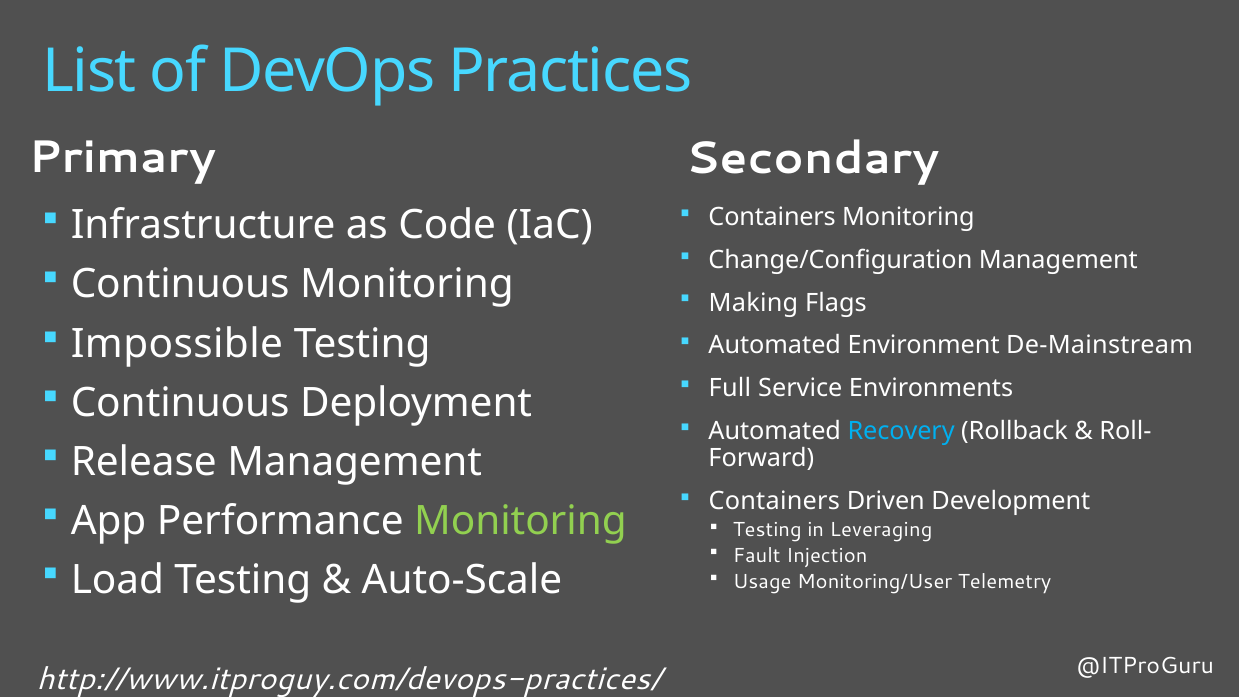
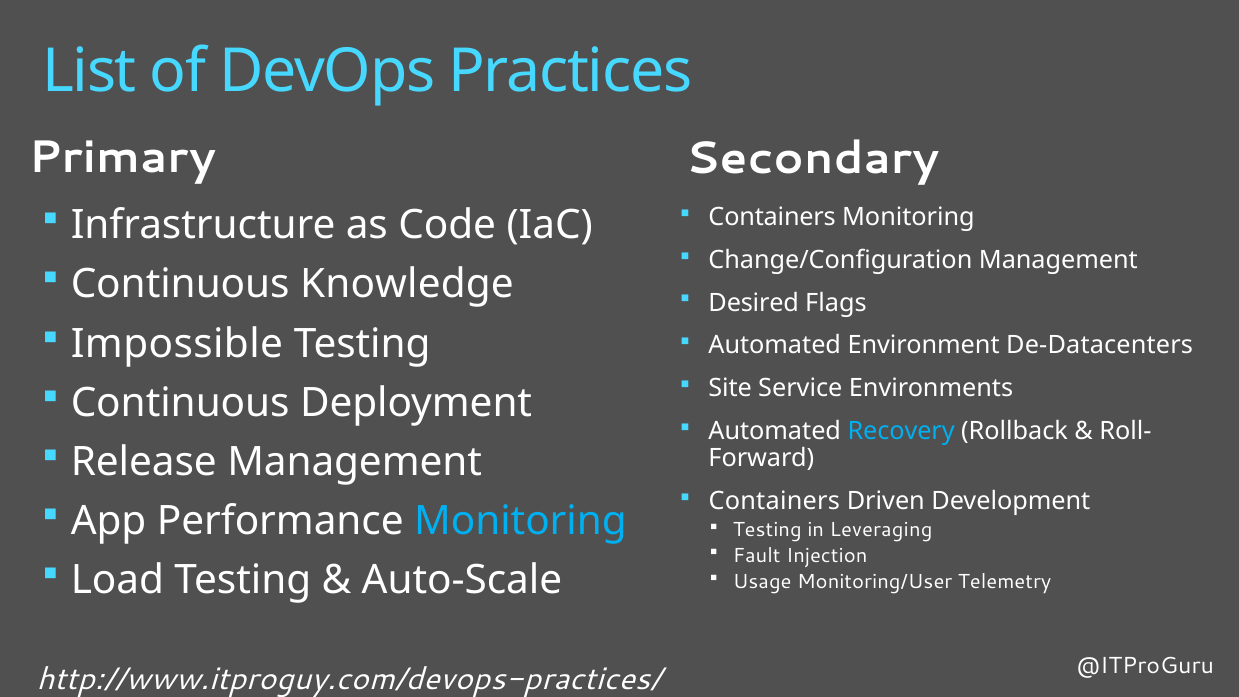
Continuous Monitoring: Monitoring -> Knowledge
Making: Making -> Desired
De-Mainstream: De-Mainstream -> De-Datacenters
Full: Full -> Site
Monitoring at (520, 521) colour: light green -> light blue
